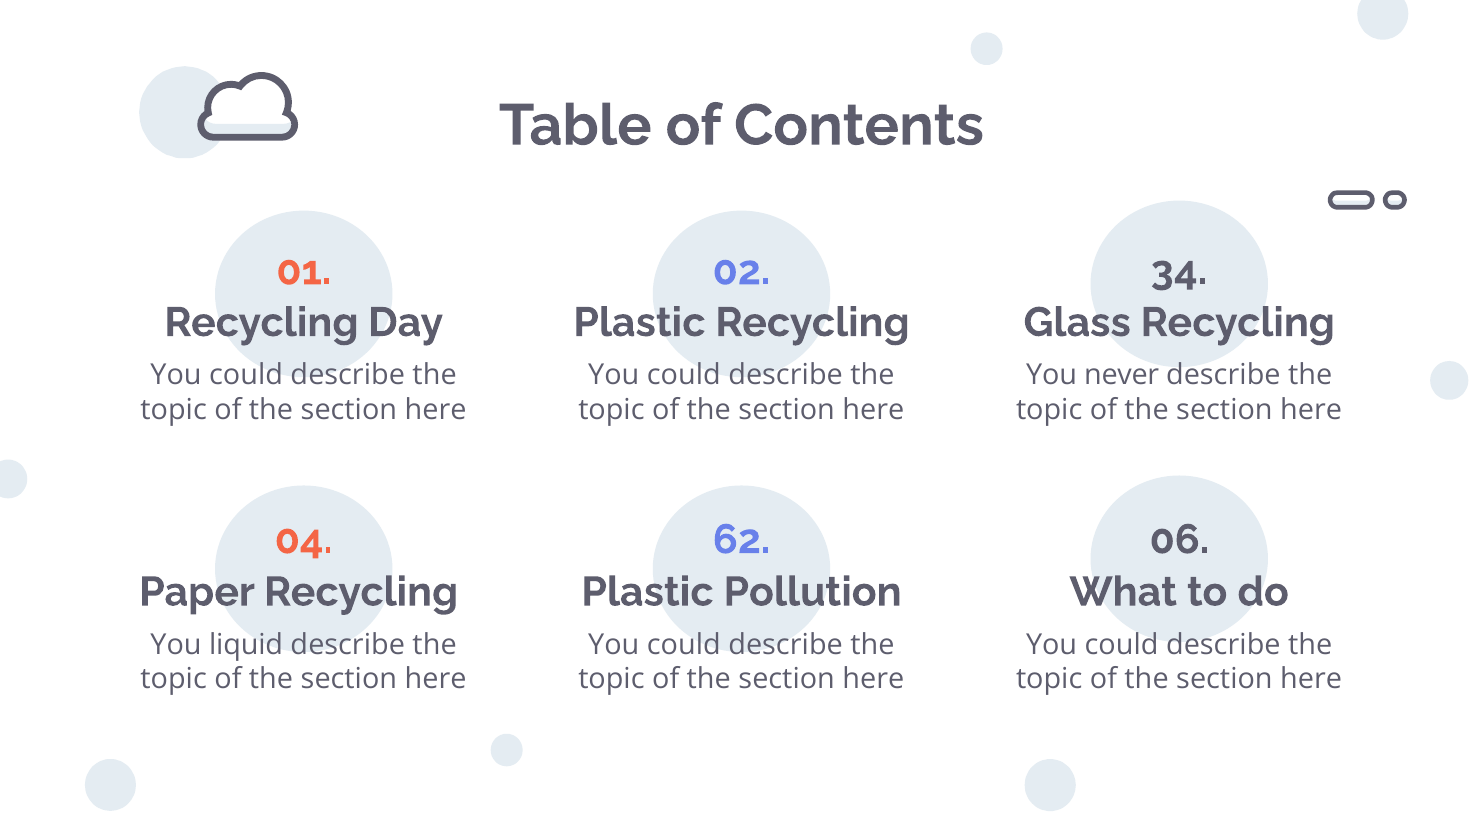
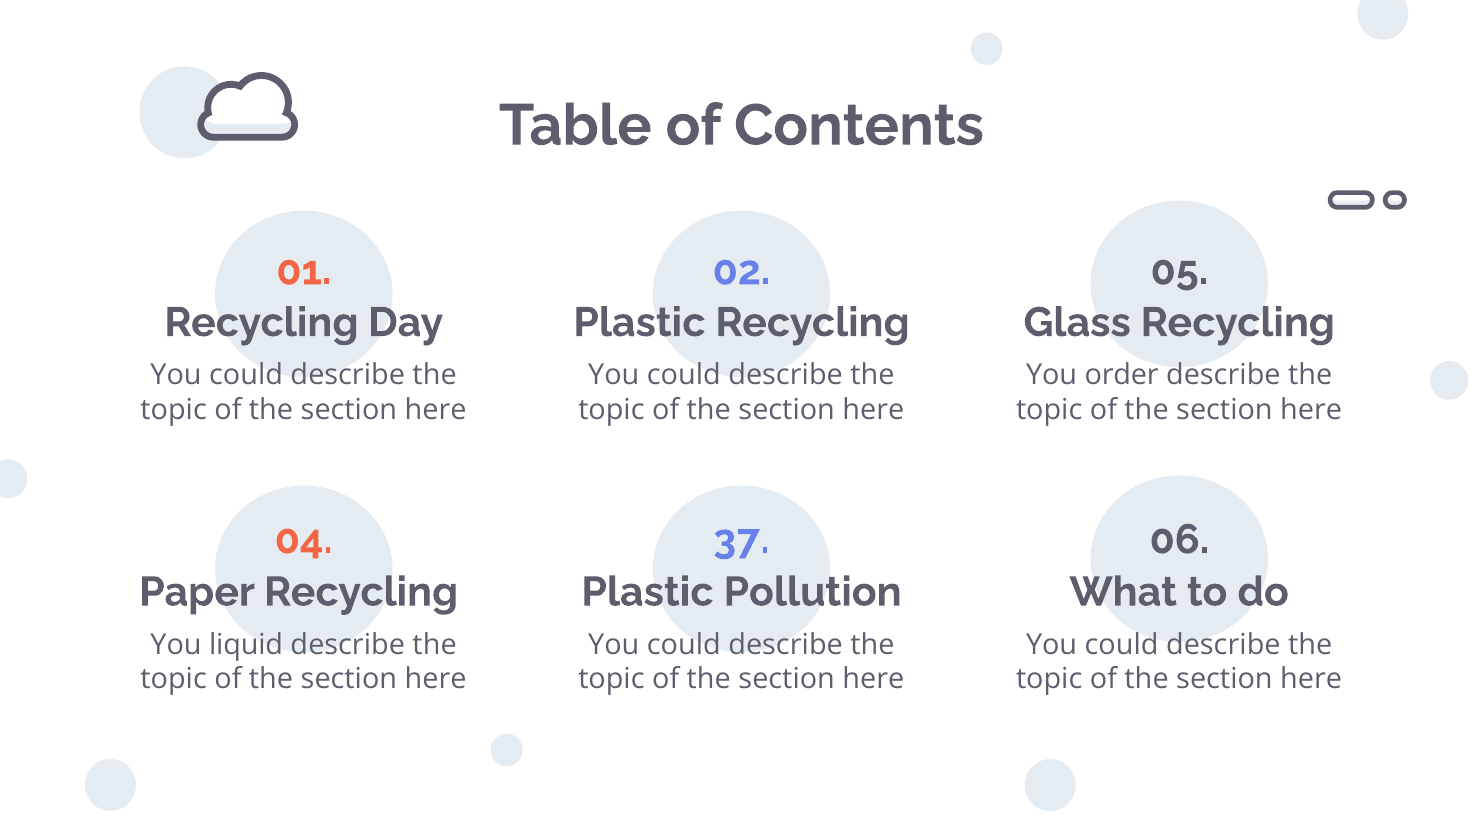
34: 34 -> 05
never: never -> order
62: 62 -> 37
